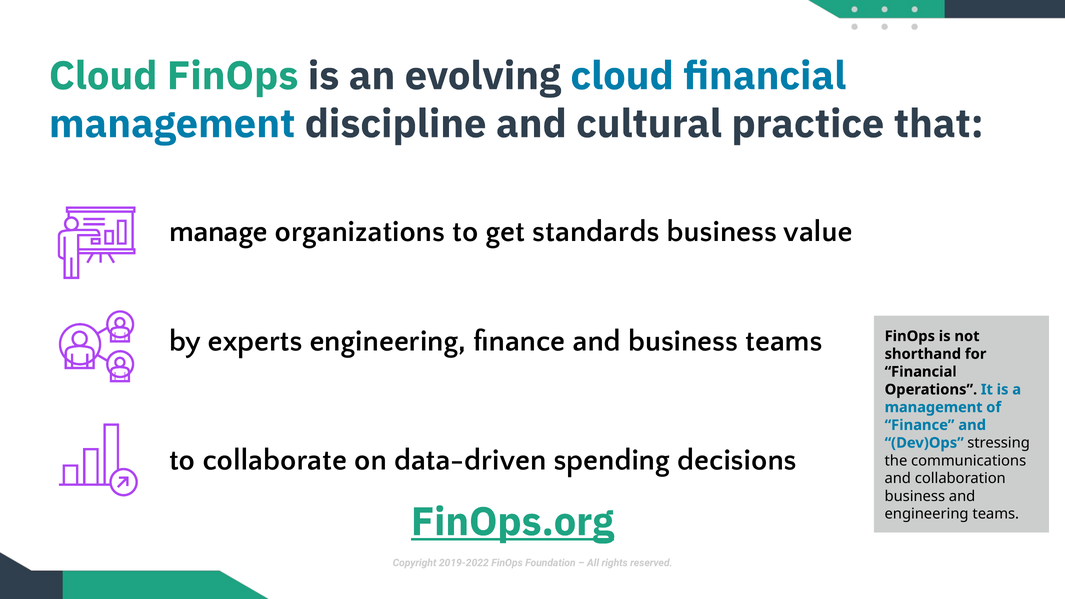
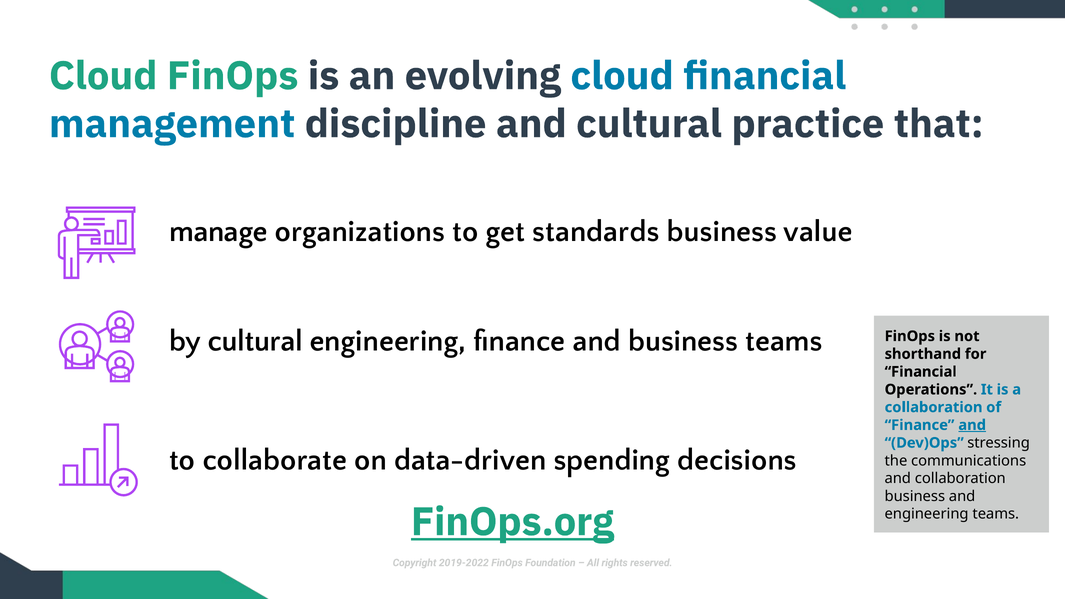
by experts: experts -> cultural
management at (934, 407): management -> collaboration
and at (972, 425) underline: none -> present
